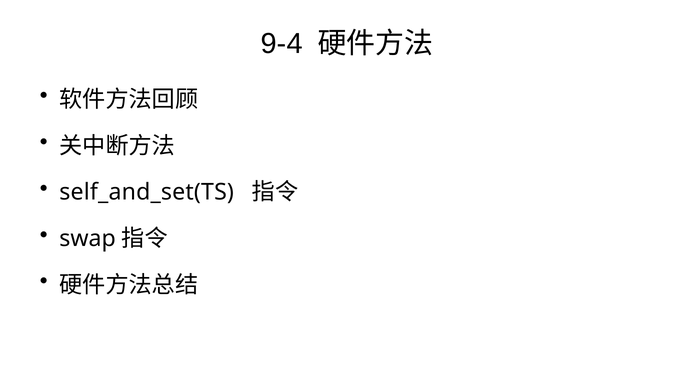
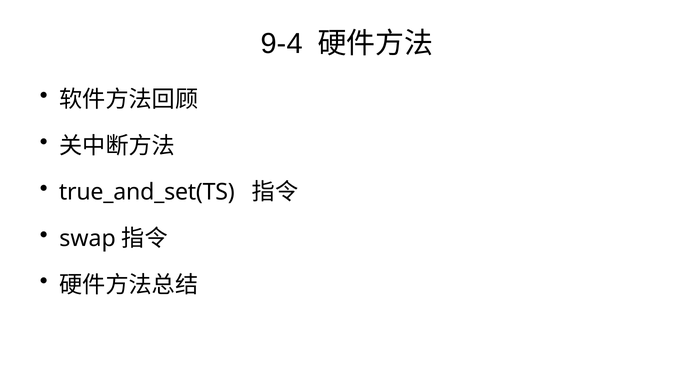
self_and_set(TS: self_and_set(TS -> true_and_set(TS
